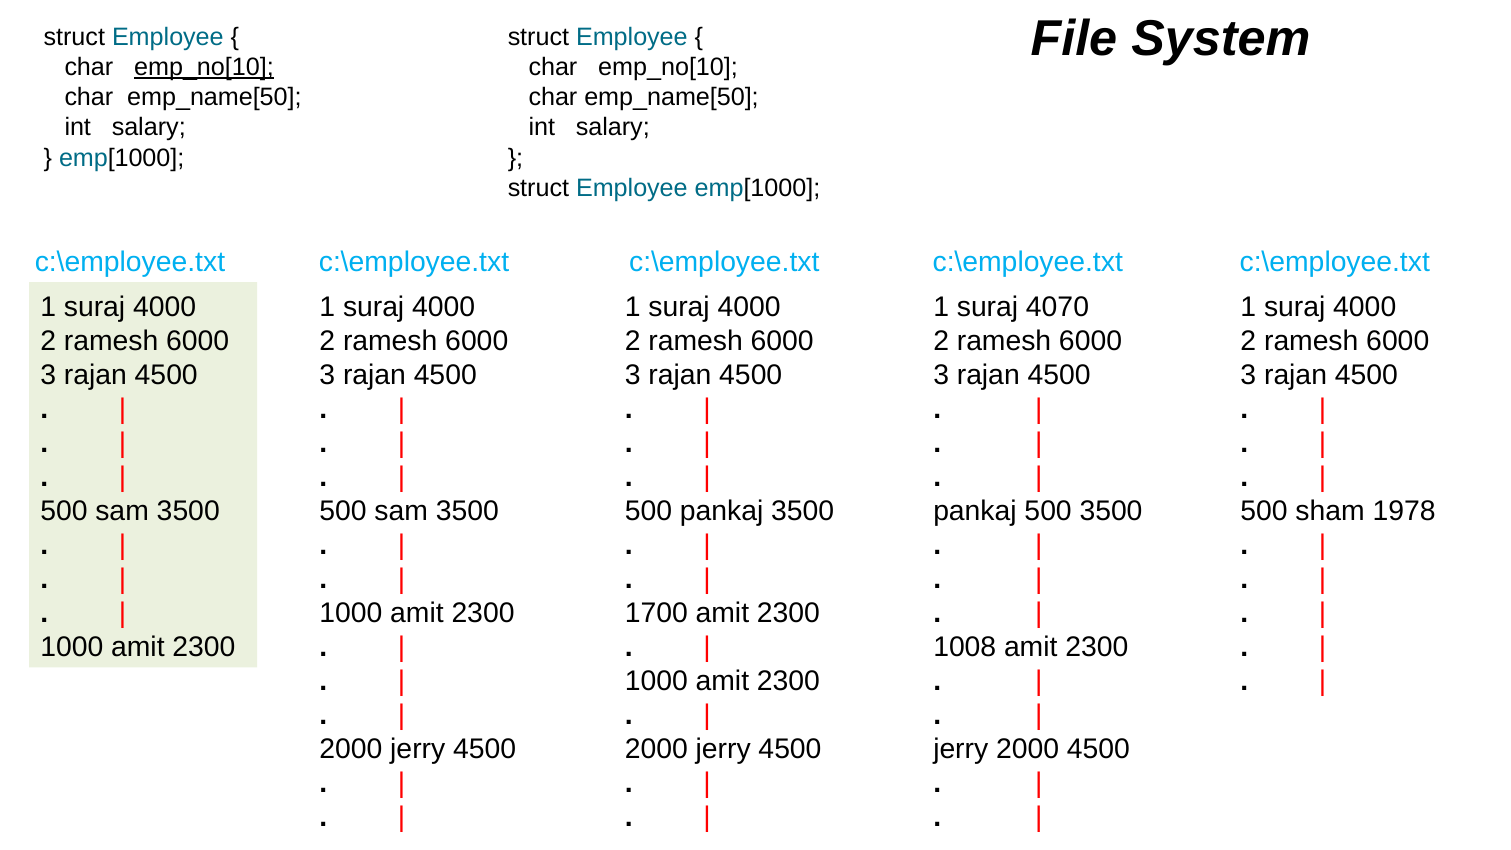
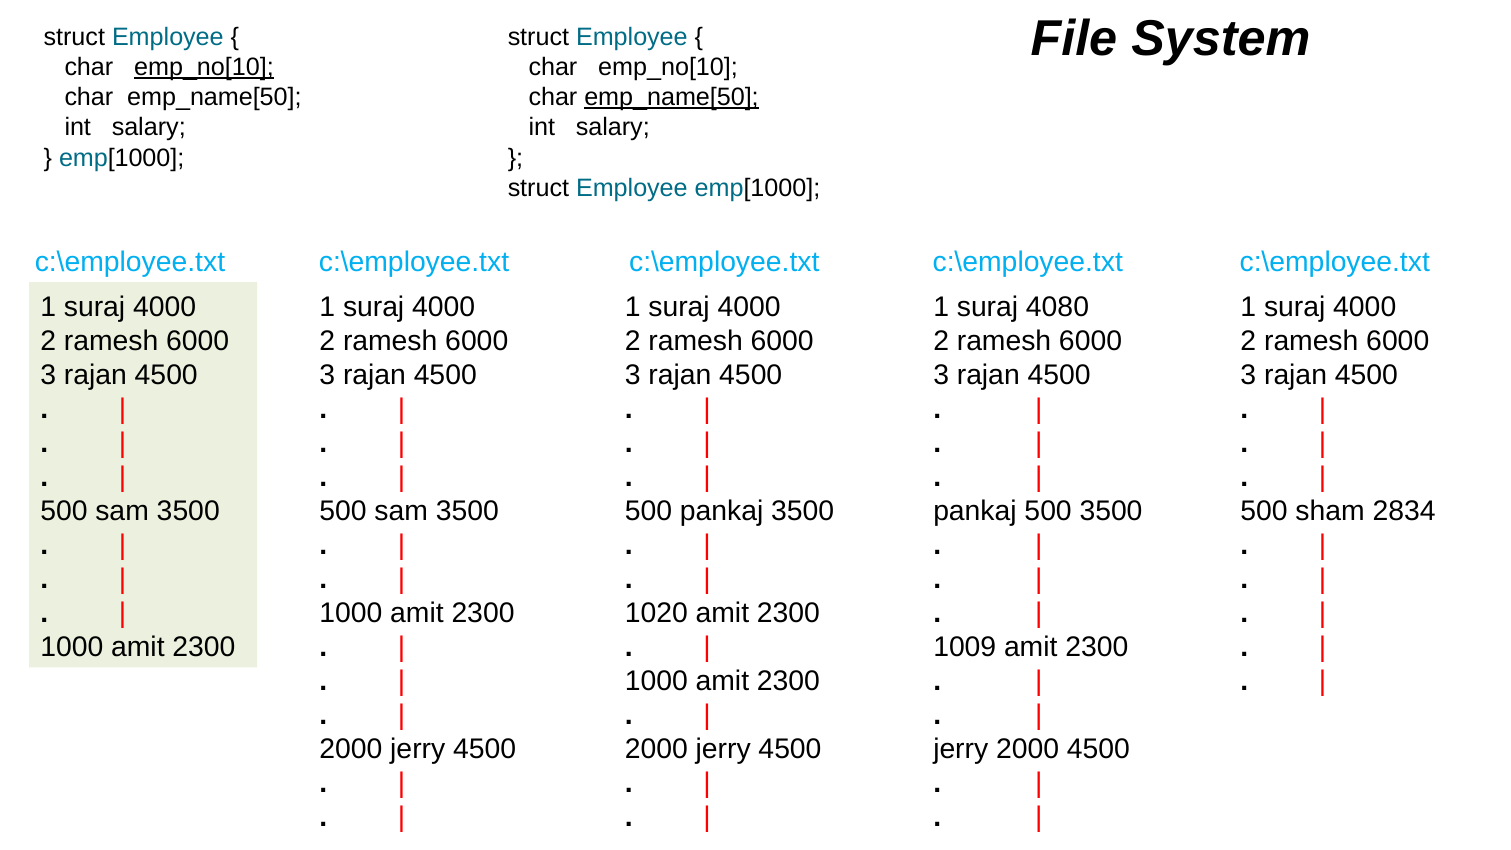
emp_name[50 at (671, 97) underline: none -> present
4070: 4070 -> 4080
1978: 1978 -> 2834
1700: 1700 -> 1020
1008: 1008 -> 1009
